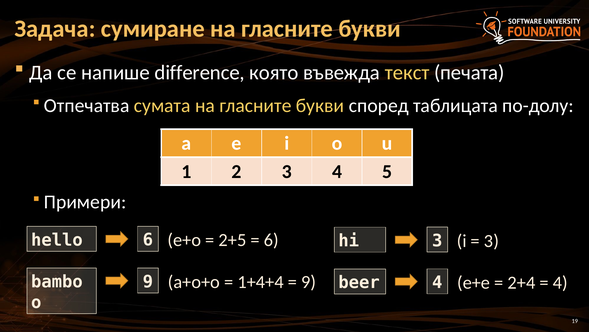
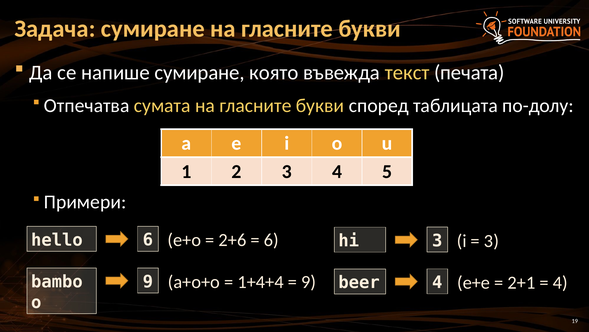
напише difference: difference -> сумиране
2+5: 2+5 -> 2+6
2+4: 2+4 -> 2+1
